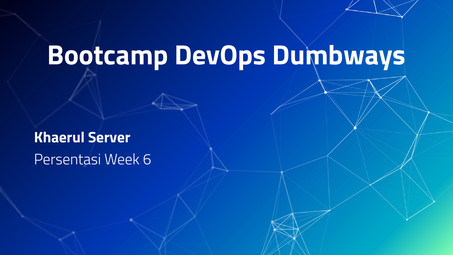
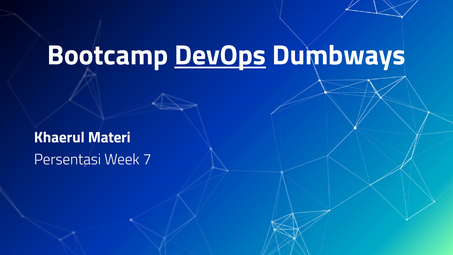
DevOps underline: none -> present
Server: Server -> Materi
6: 6 -> 7
